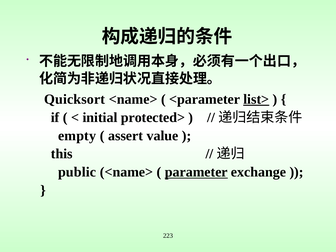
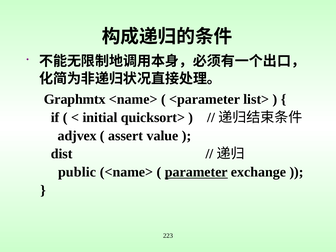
Quicksort: Quicksort -> Graphmtx
list> underline: present -> none
protected>: protected> -> quicksort>
empty: empty -> adjvex
this: this -> dist
